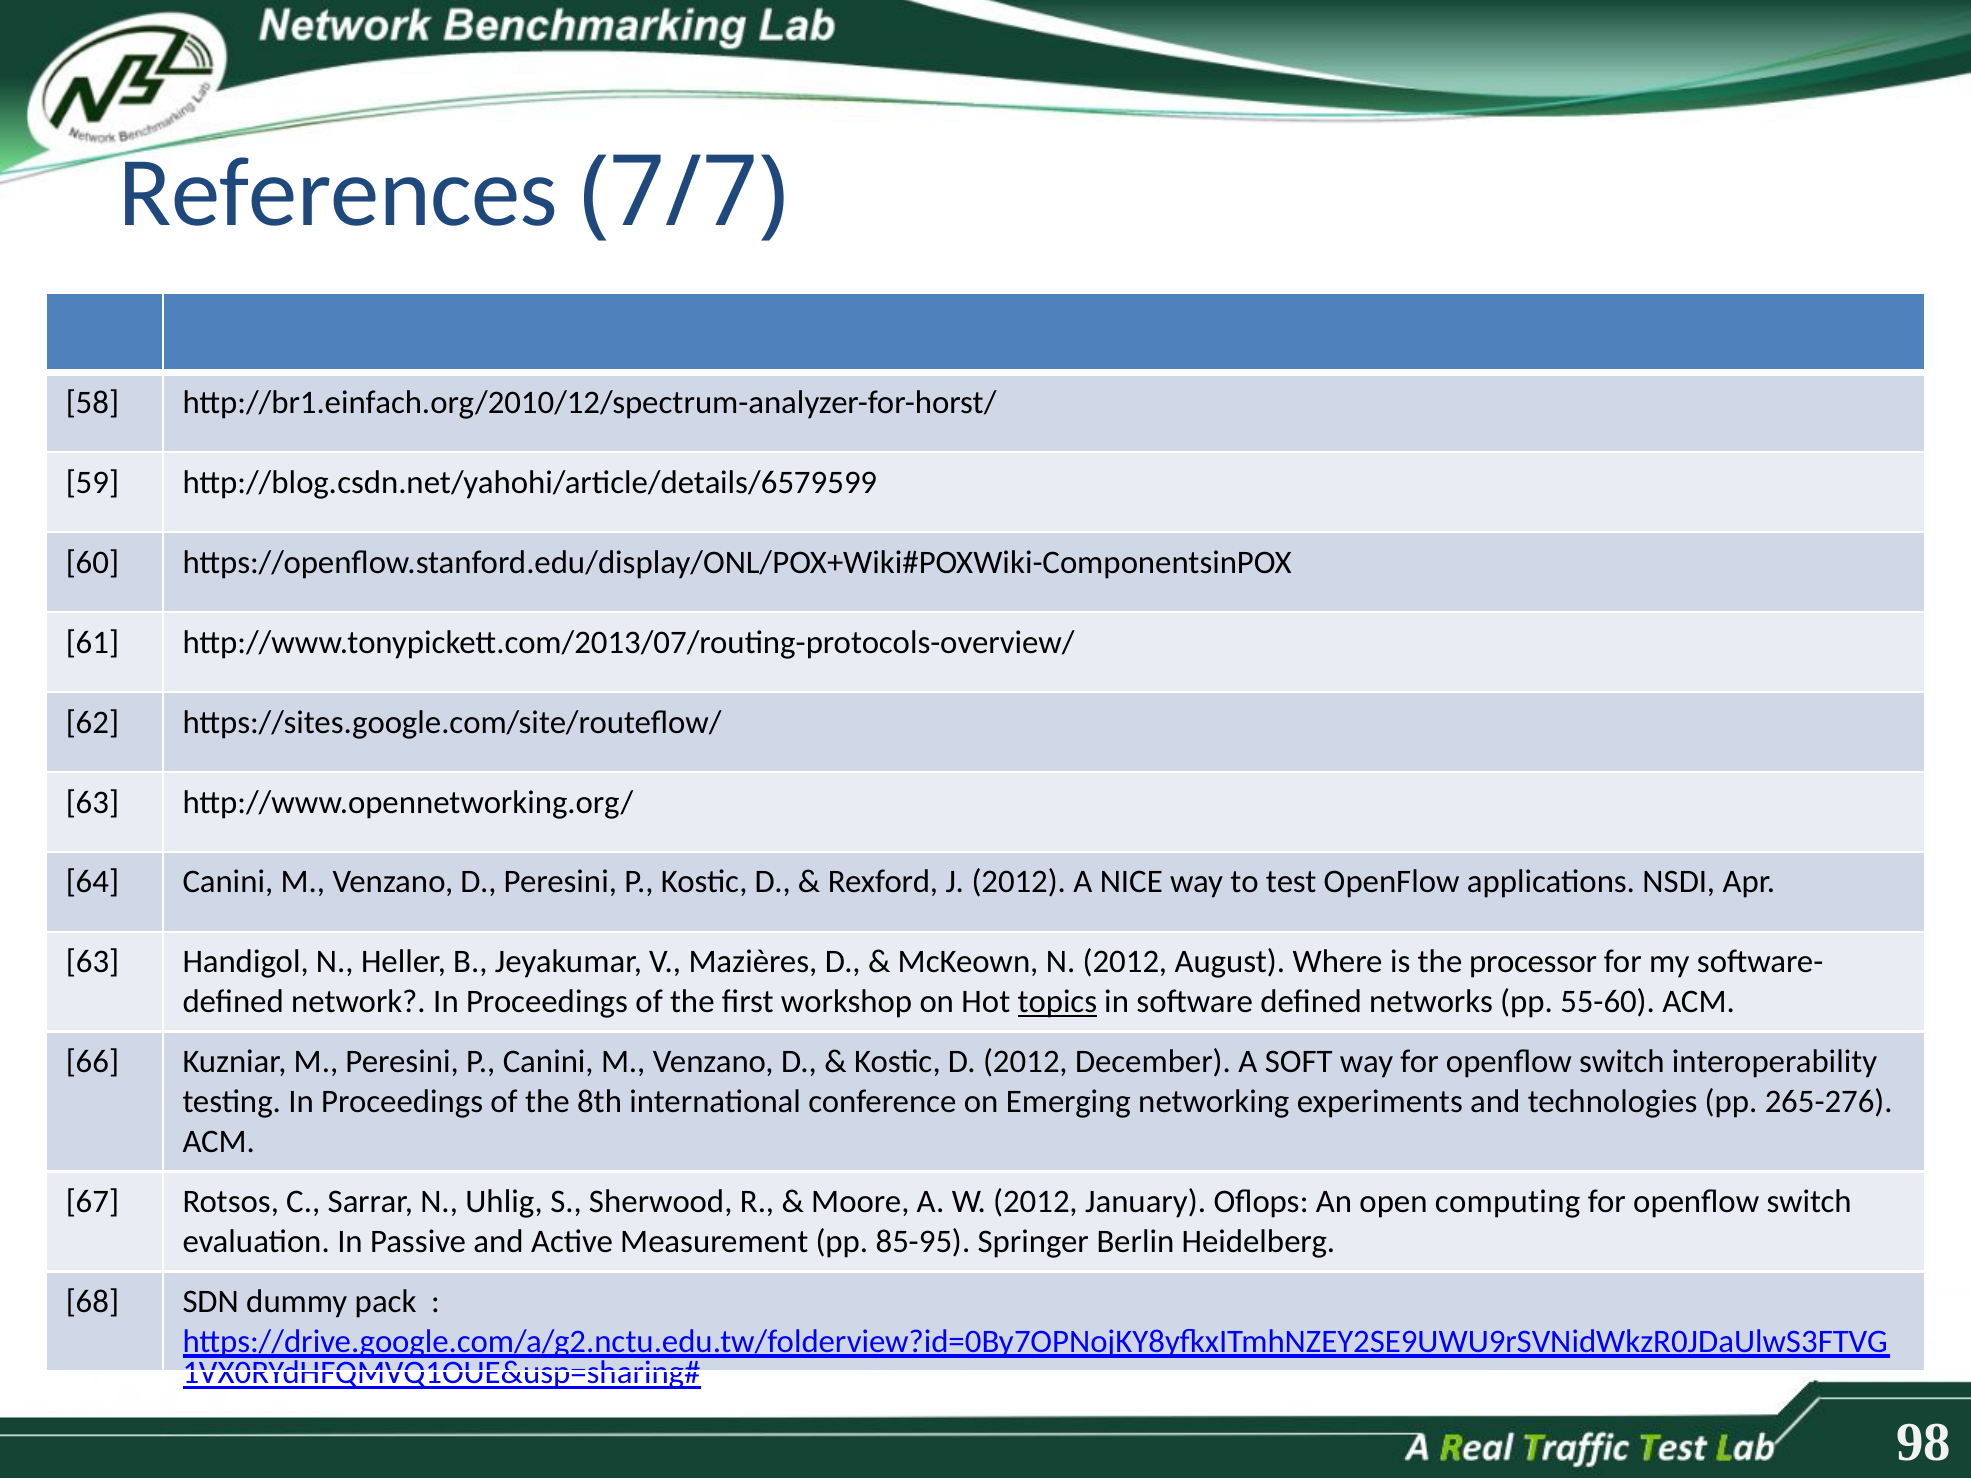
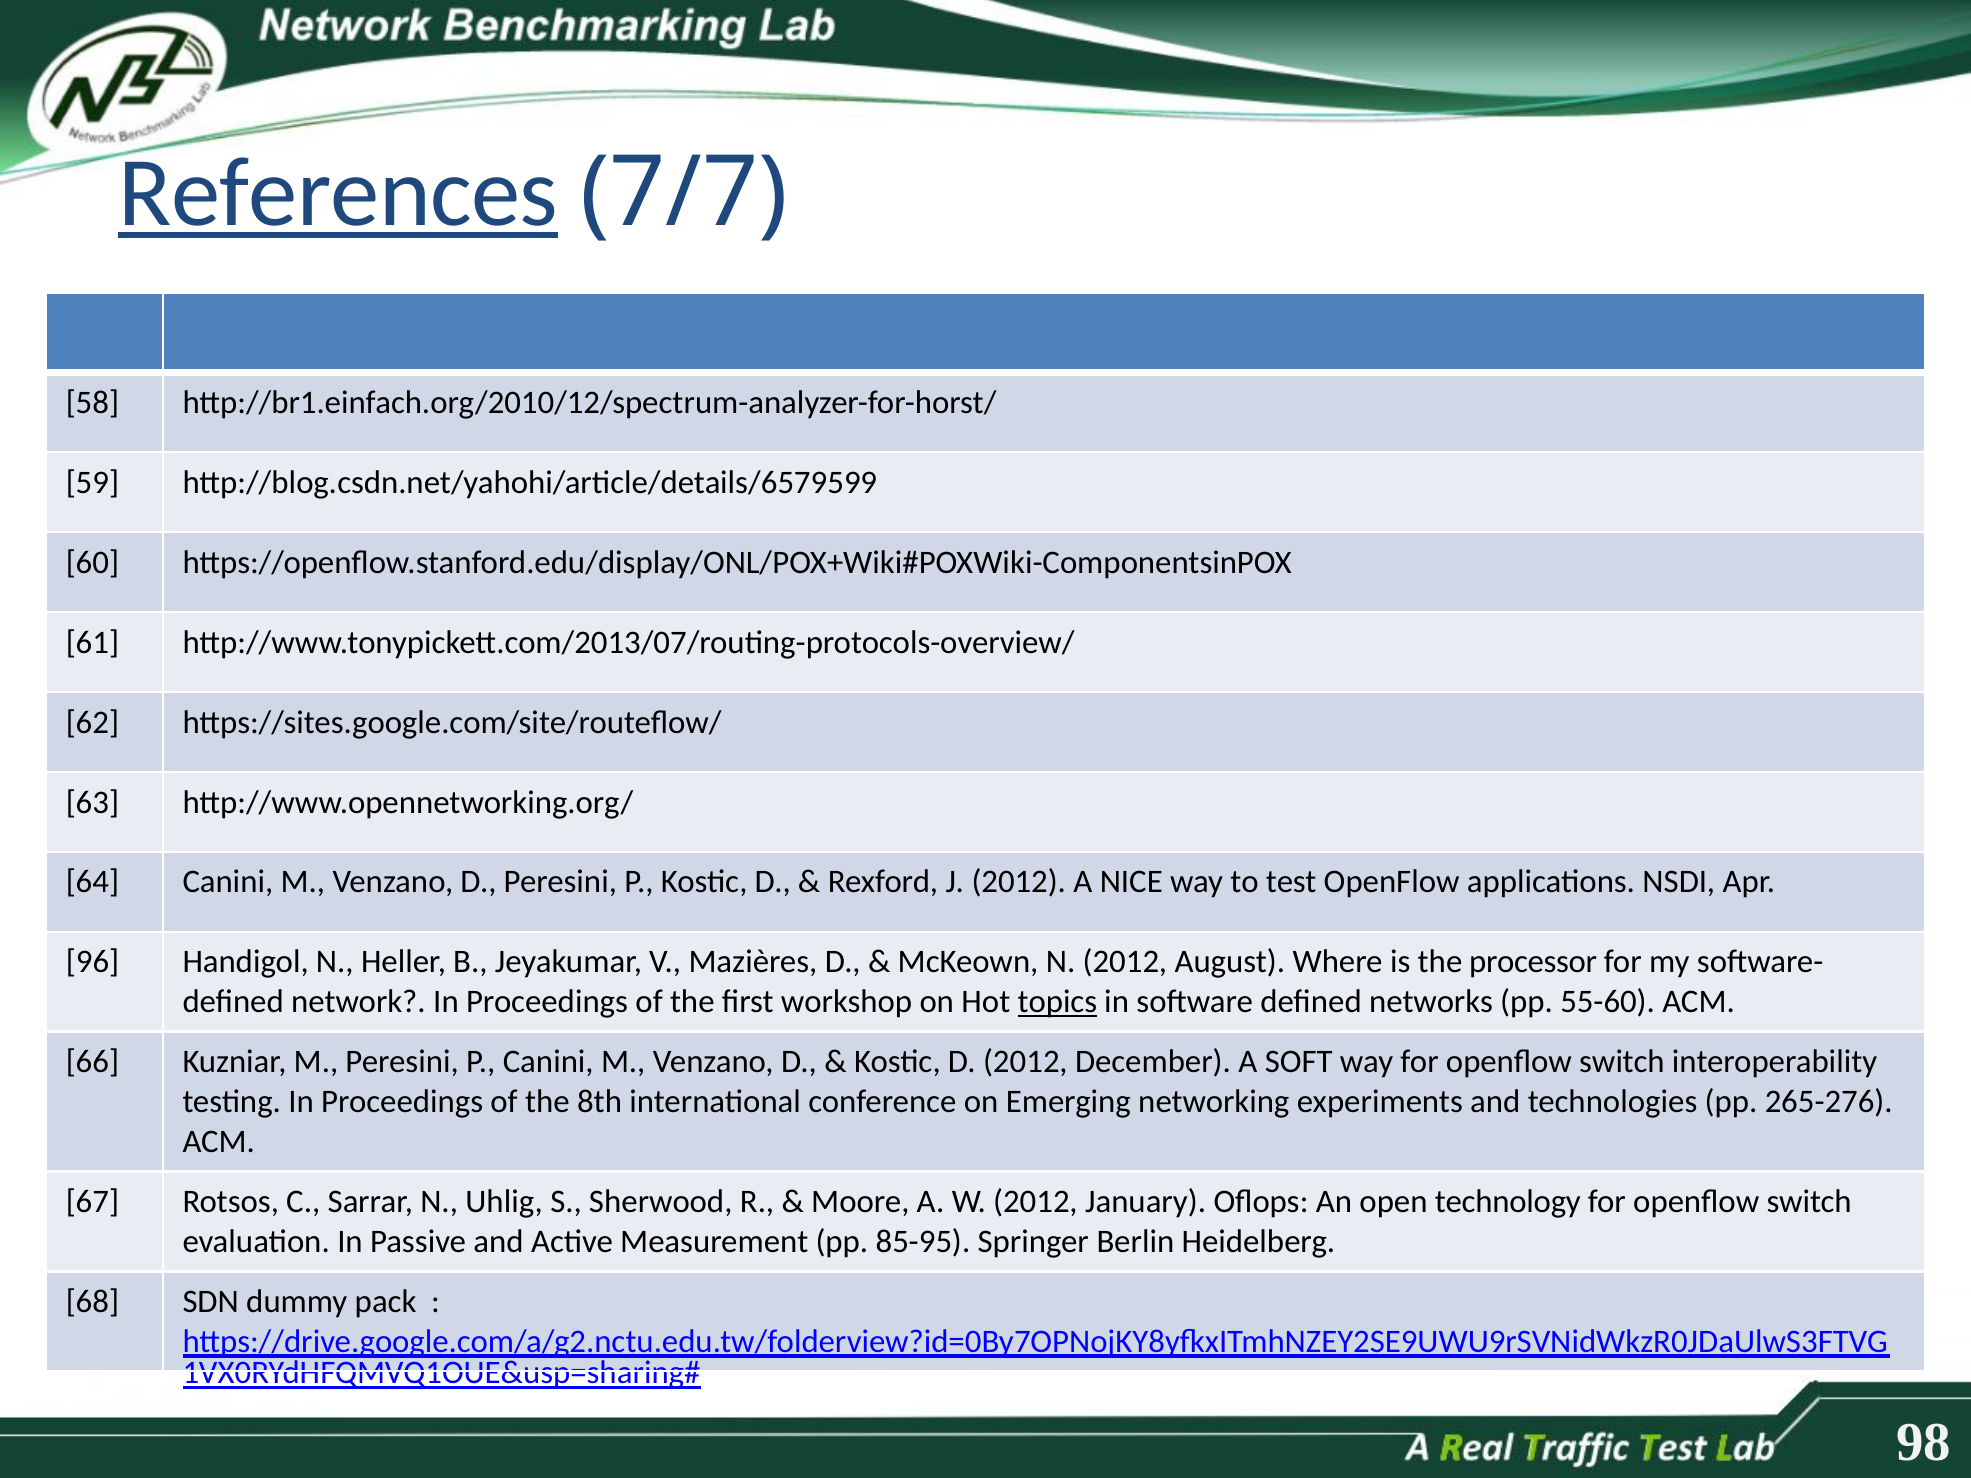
References underline: none -> present
63 at (93, 962): 63 -> 96
computing: computing -> technology
